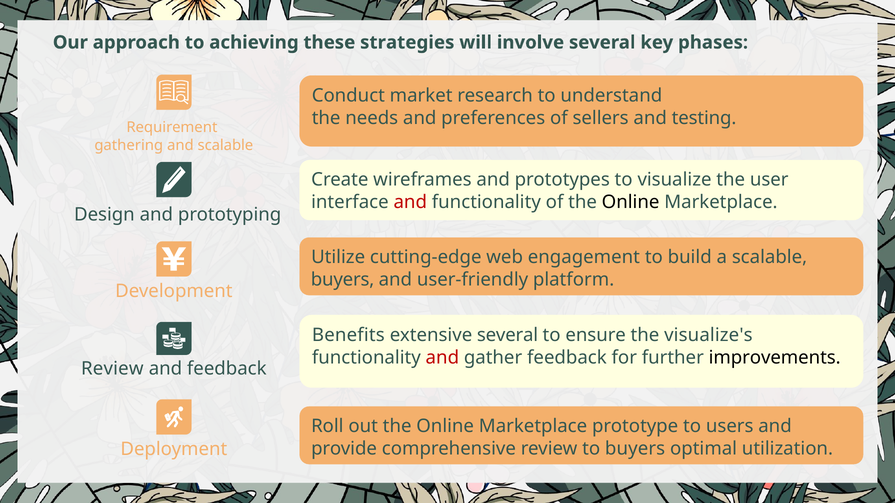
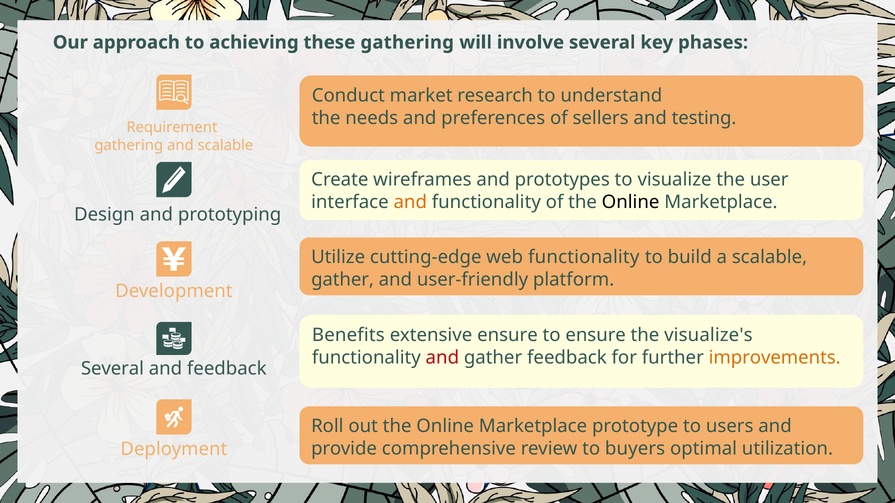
these strategies: strategies -> gathering
and at (410, 202) colour: red -> orange
web engagement: engagement -> functionality
buyers at (343, 280): buyers -> gather
extensive several: several -> ensure
improvements colour: black -> orange
Review at (112, 369): Review -> Several
